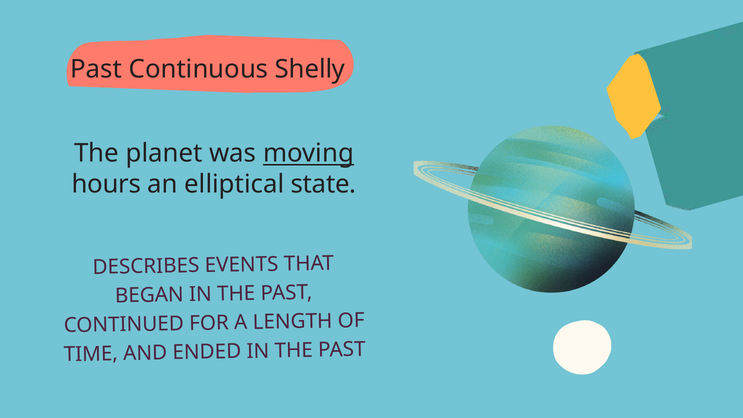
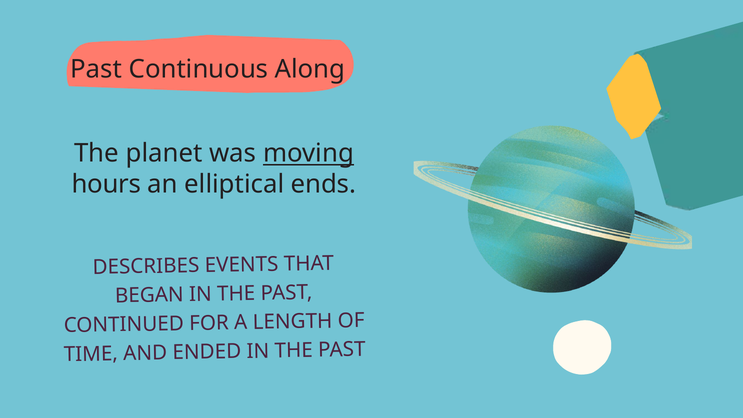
Shelly: Shelly -> Along
state: state -> ends
